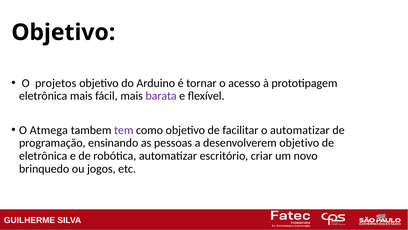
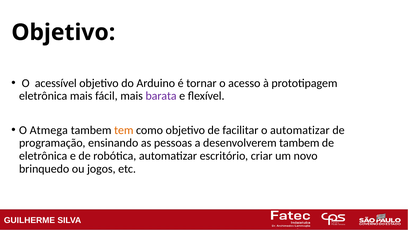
projetos: projetos -> acessível
tem colour: purple -> orange
desenvolverem objetivo: objetivo -> tambem
